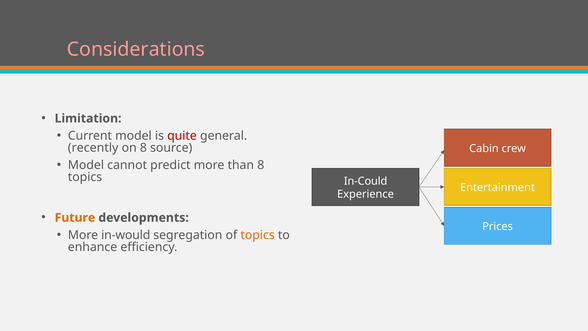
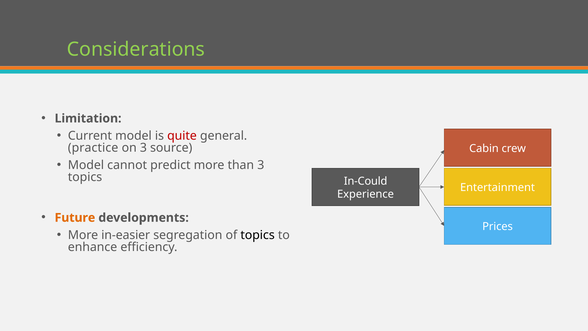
Considerations colour: pink -> light green
recently: recently -> practice
on 8: 8 -> 3
than 8: 8 -> 3
in-would: in-would -> in-easier
topics at (258, 235) colour: orange -> black
